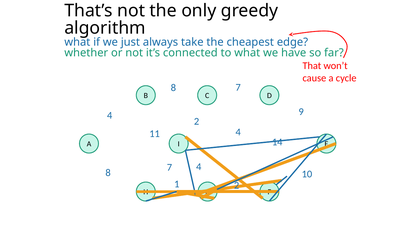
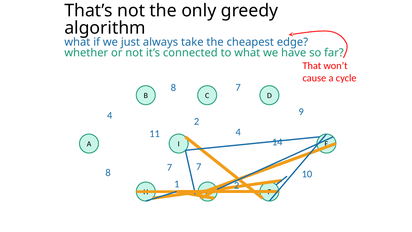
7 4: 4 -> 7
